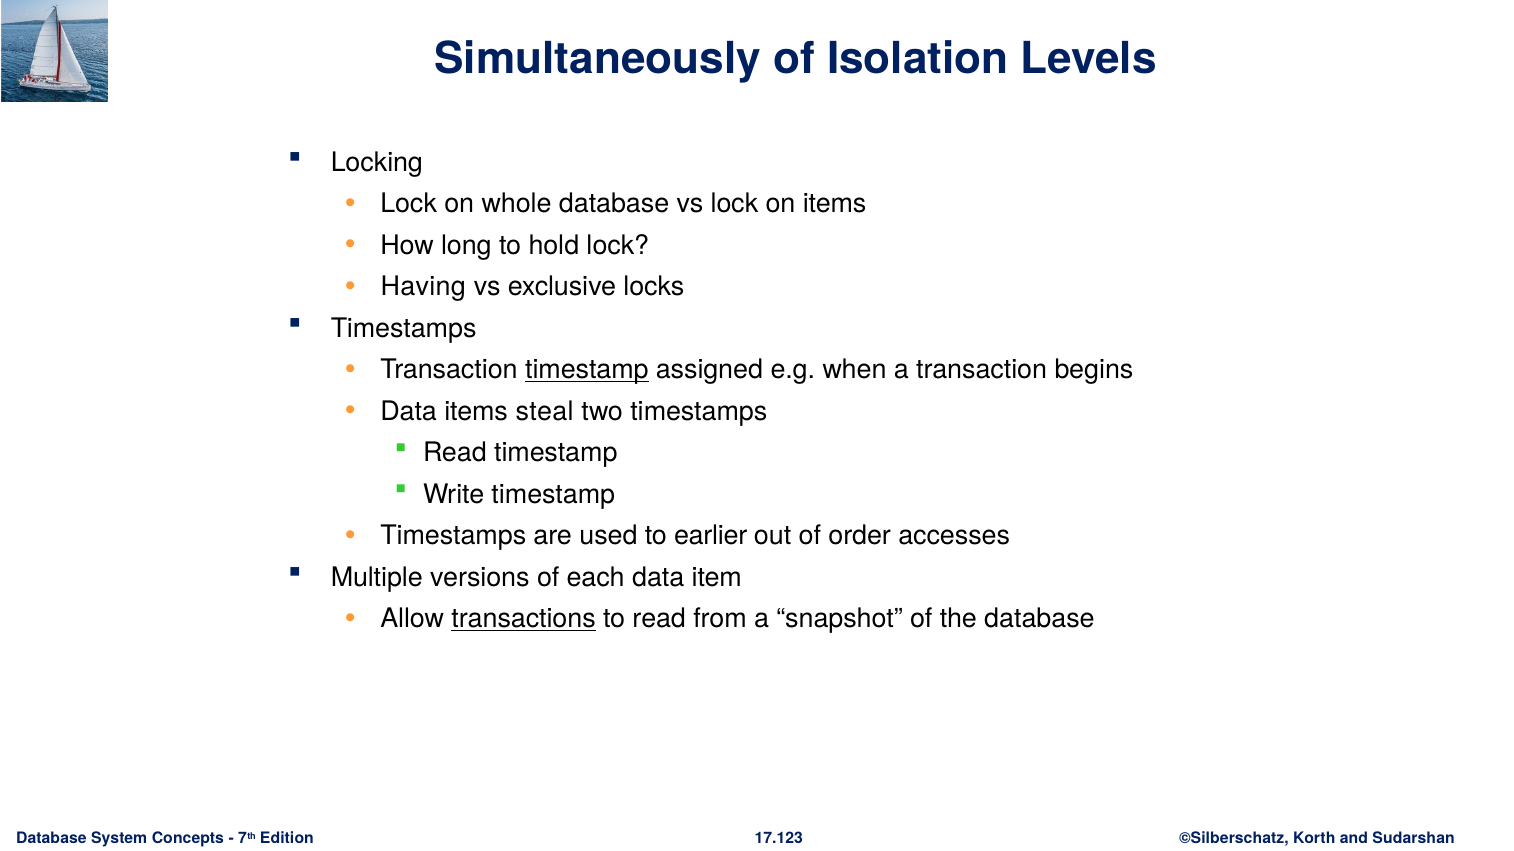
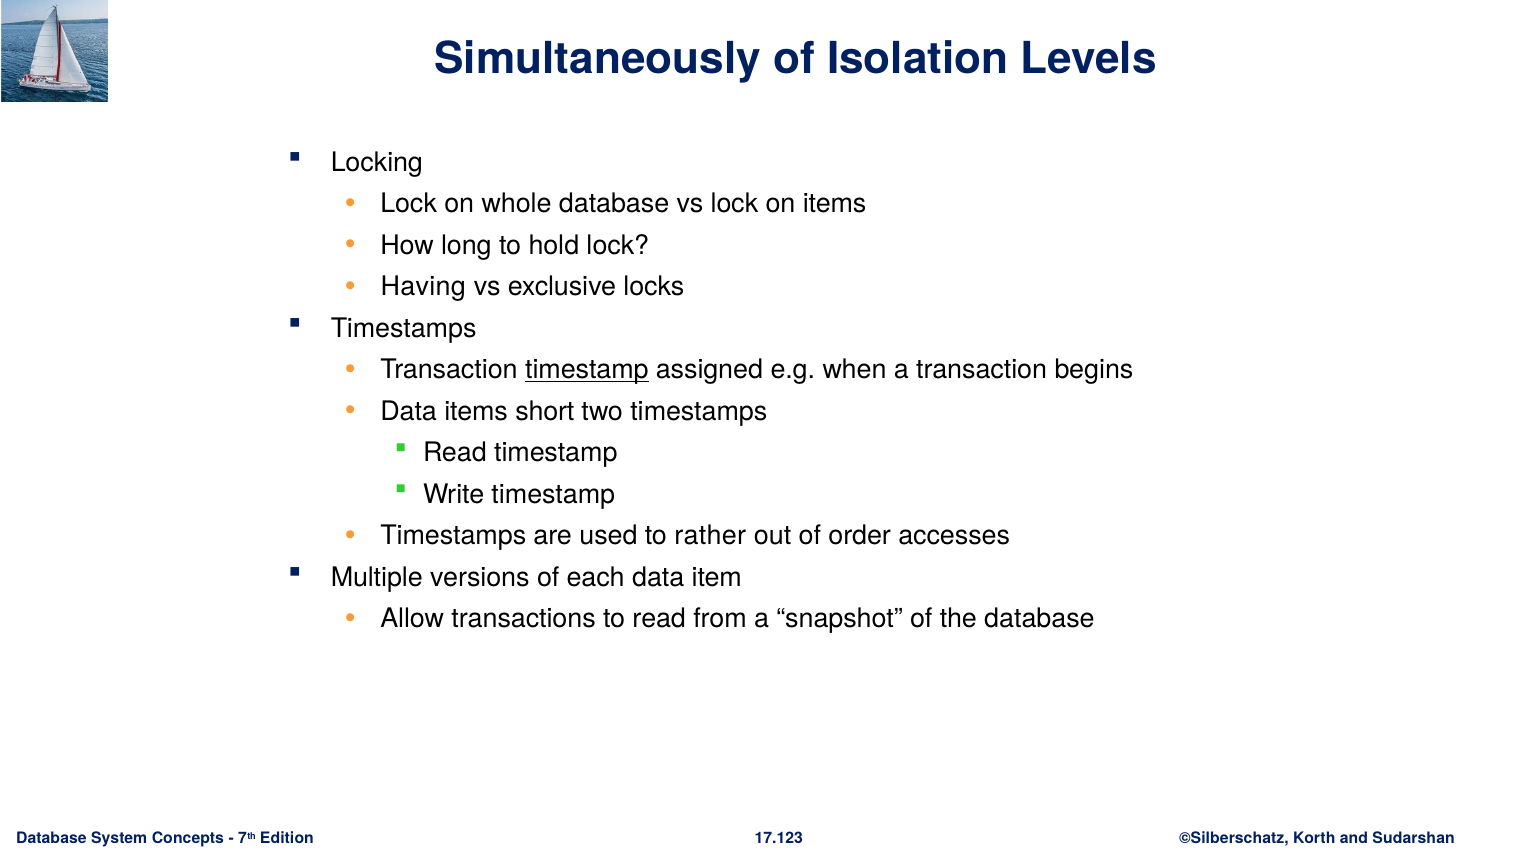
steal: steal -> short
earlier: earlier -> rather
transactions underline: present -> none
